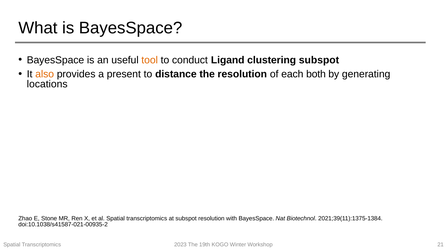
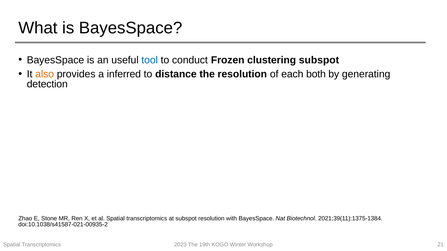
tool colour: orange -> blue
Ligand: Ligand -> Frozen
present: present -> inferred
locations: locations -> detection
